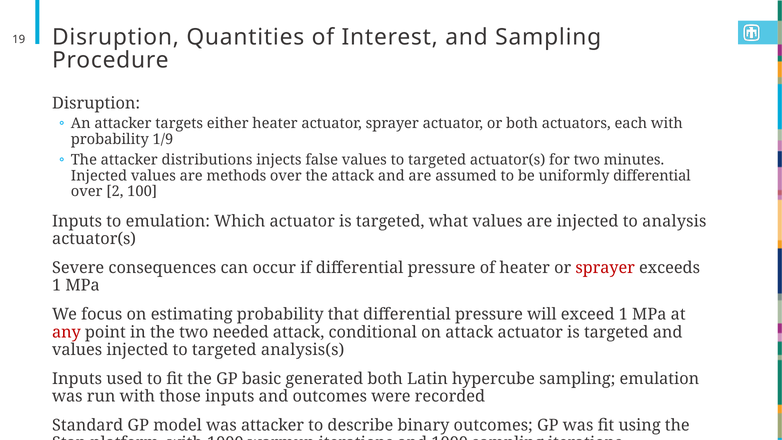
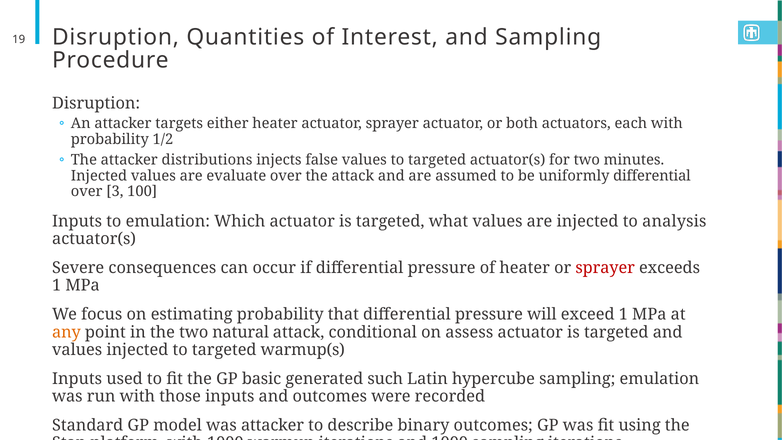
1/9: 1/9 -> 1/2
methods: methods -> evaluate
2: 2 -> 3
any colour: red -> orange
needed: needed -> natural
on attack: attack -> assess
analysis(s: analysis(s -> warmup(s
generated both: both -> such
